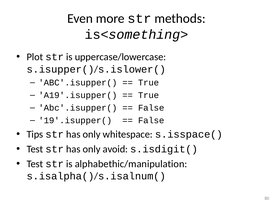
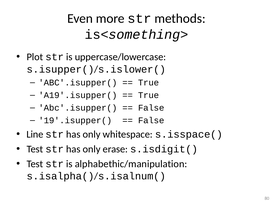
Tips: Tips -> Line
avoid: avoid -> erase
